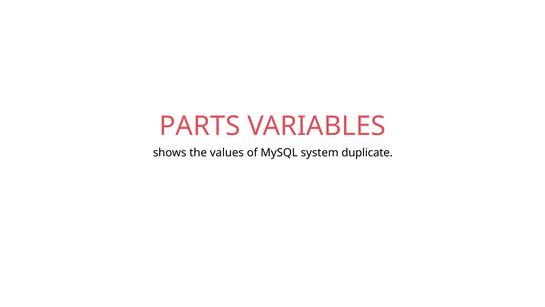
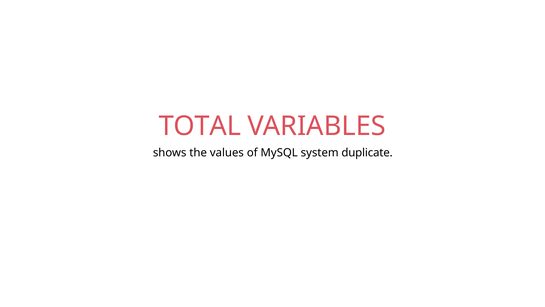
PARTS: PARTS -> TOTAL
